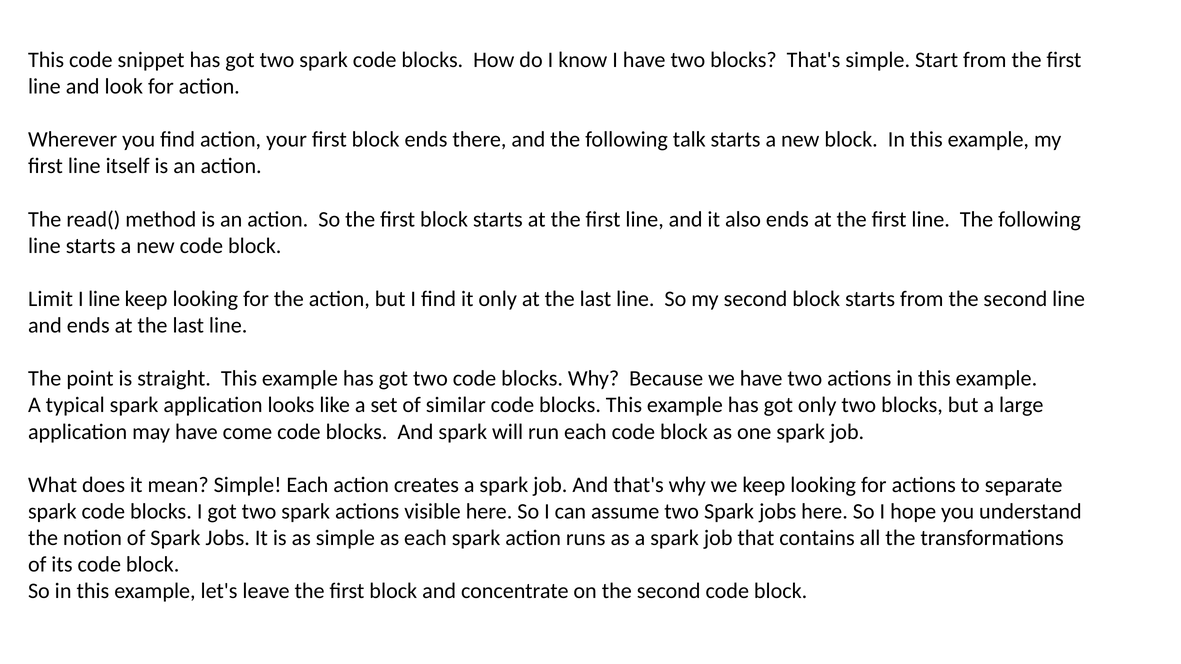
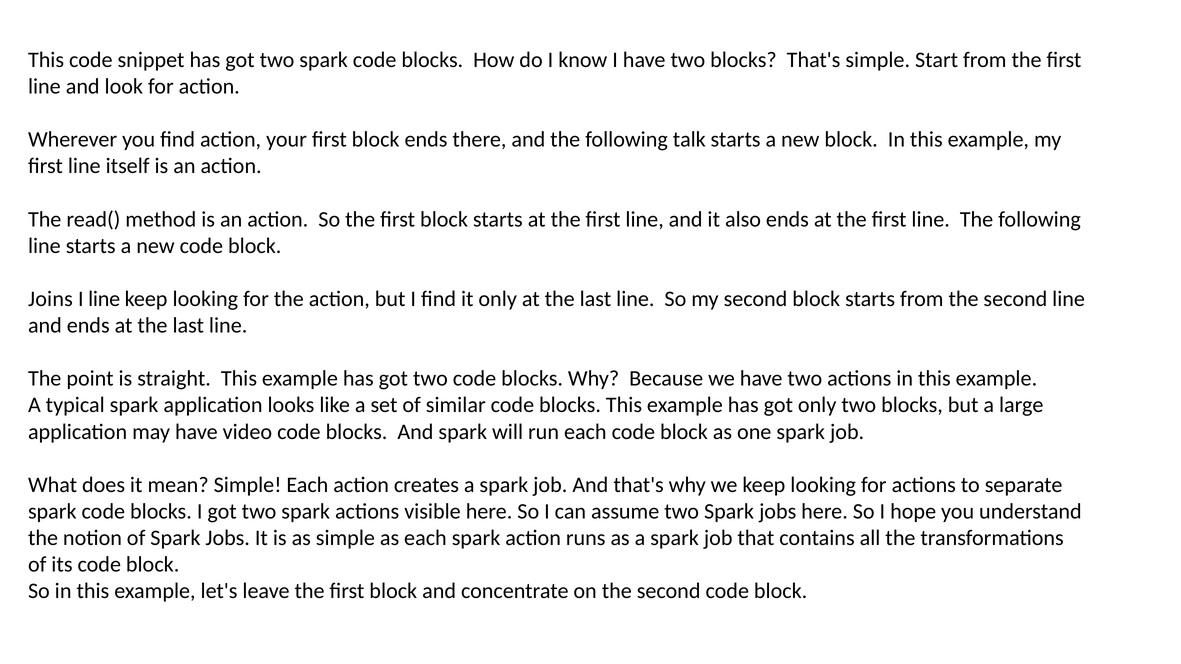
Limit: Limit -> Joins
come: come -> video
